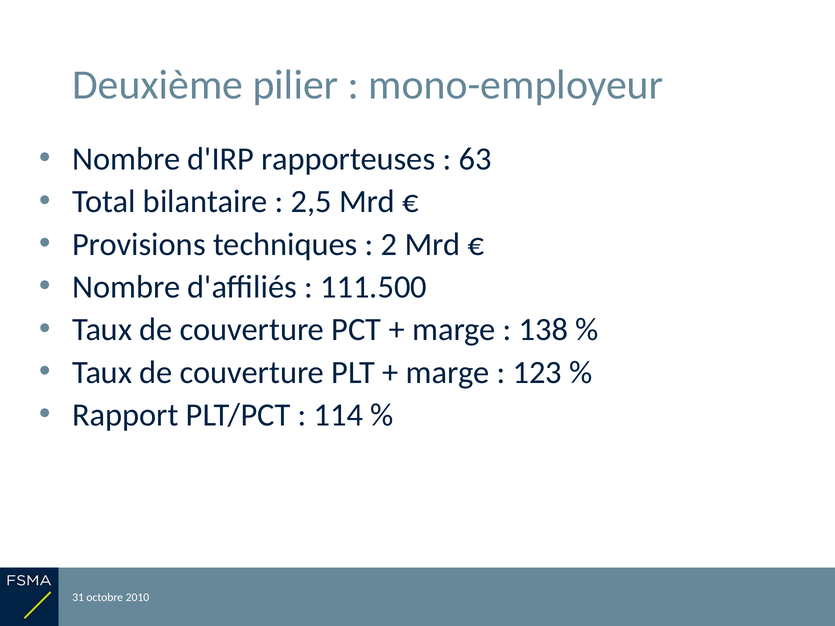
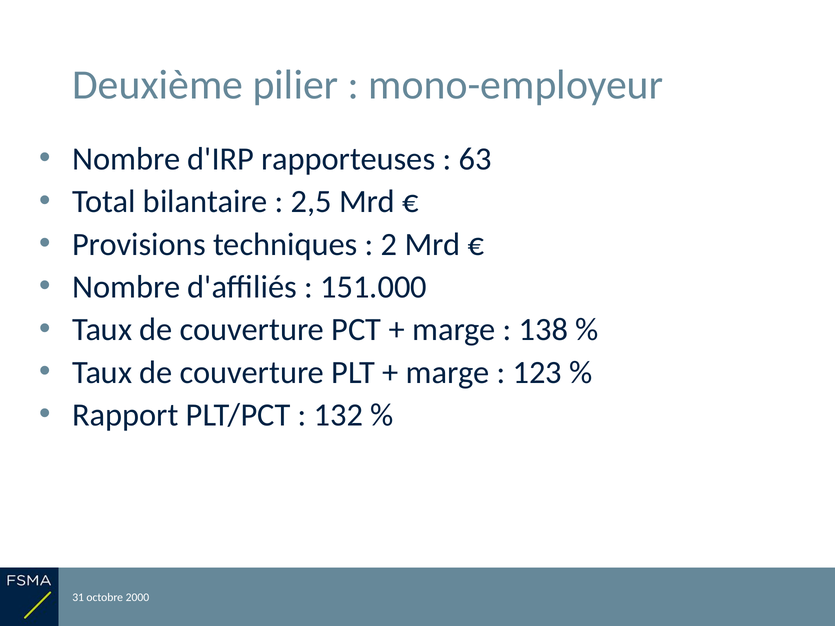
111.500: 111.500 -> 151.000
114: 114 -> 132
2010: 2010 -> 2000
